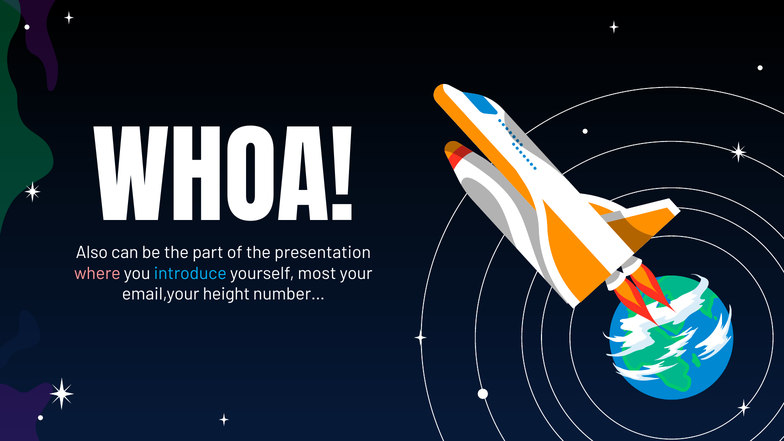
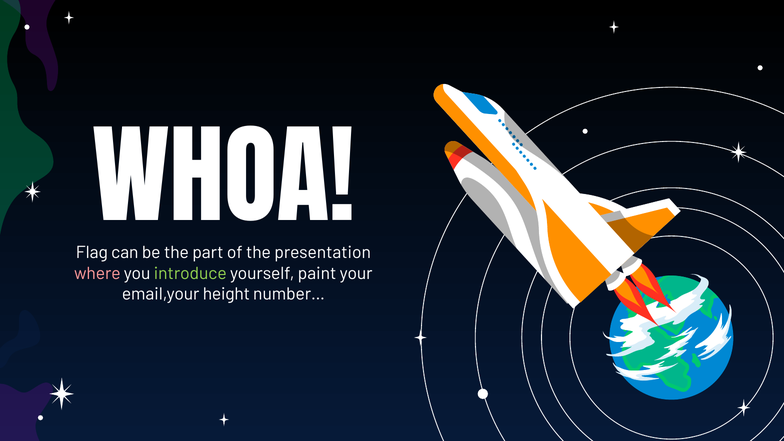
Also: Also -> Flag
introduce colour: light blue -> light green
most: most -> paint
